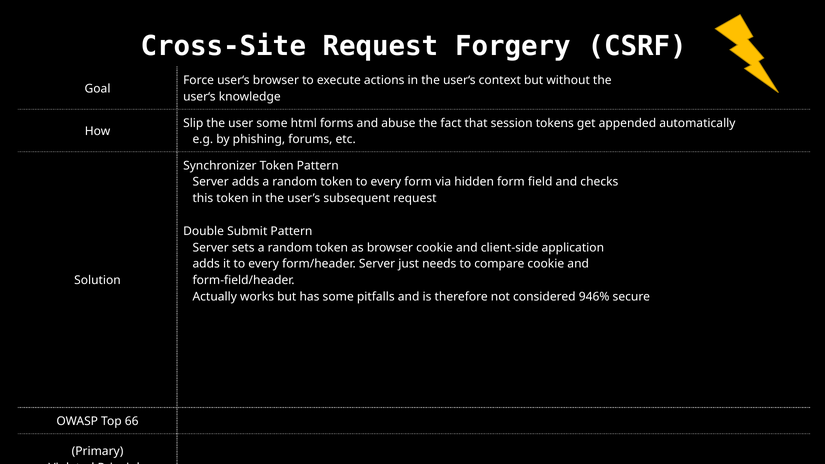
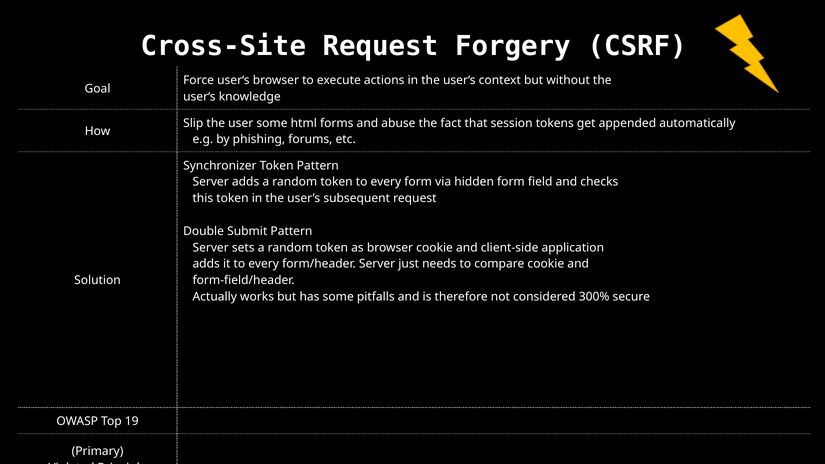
946%: 946% -> 300%
66: 66 -> 19
